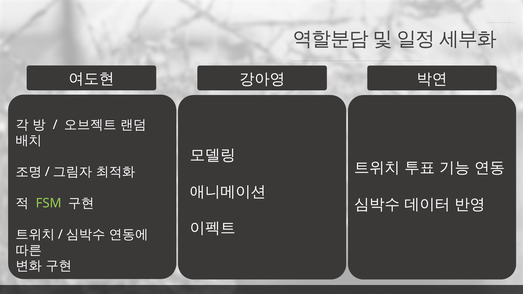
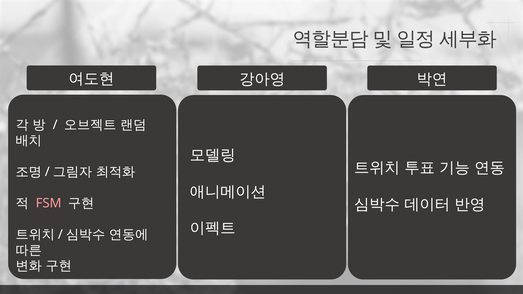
FSM colour: light green -> pink
